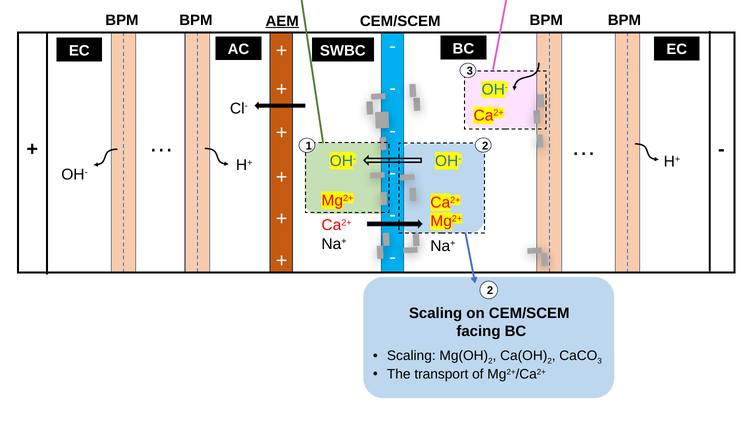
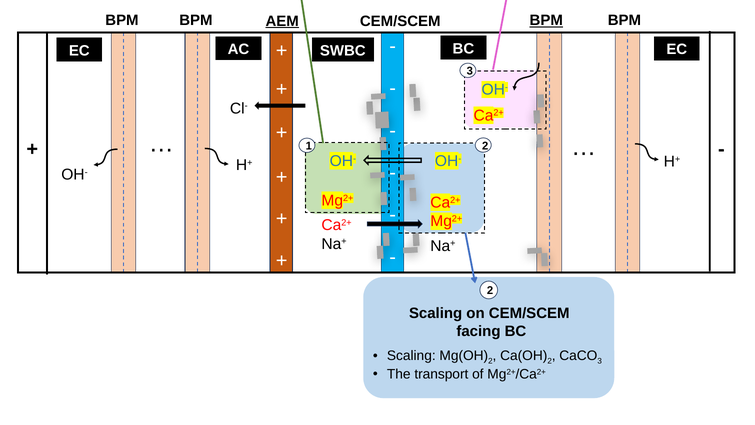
BPM at (546, 20) underline: none -> present
